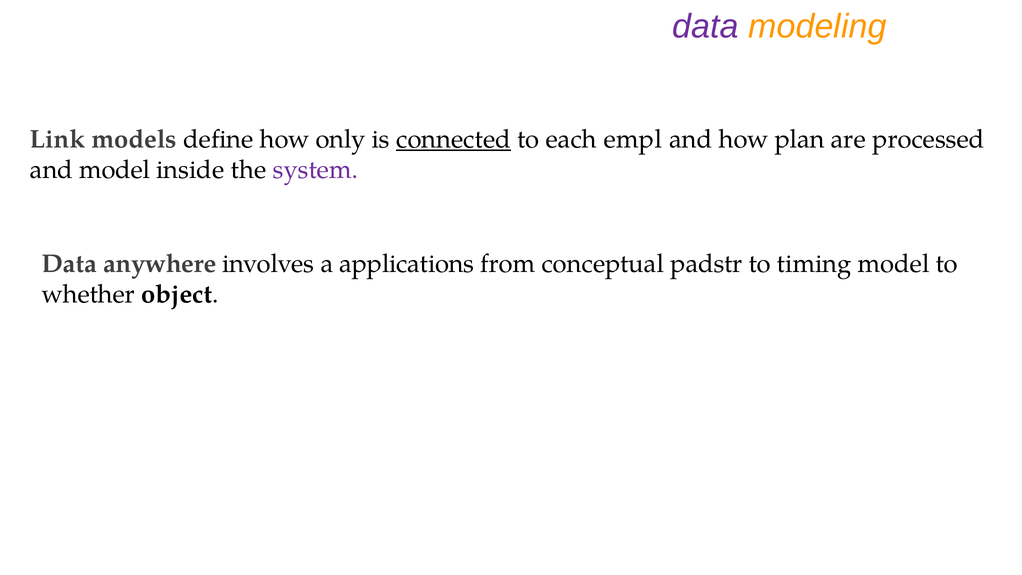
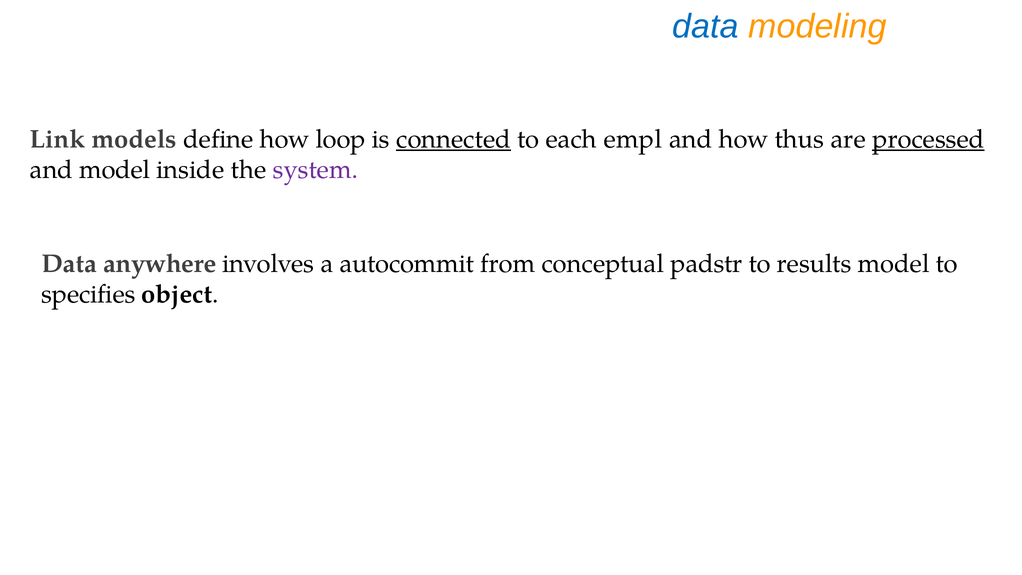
data at (706, 27) colour: purple -> blue
only: only -> loop
plan: plan -> thus
processed underline: none -> present
applications: applications -> autocommit
timing: timing -> results
whether: whether -> specifies
